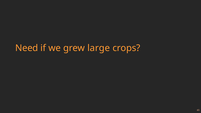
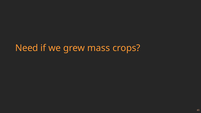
large: large -> mass
